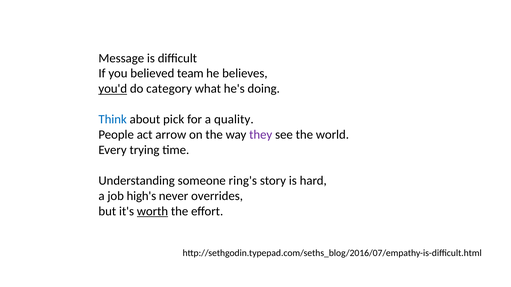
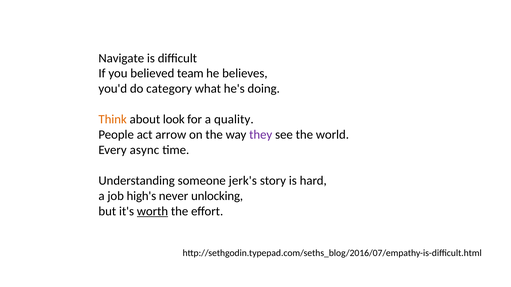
Message: Message -> Navigate
you'd underline: present -> none
Think colour: blue -> orange
pick: pick -> look
trying: trying -> async
ring's: ring's -> jerk's
overrides: overrides -> unlocking
